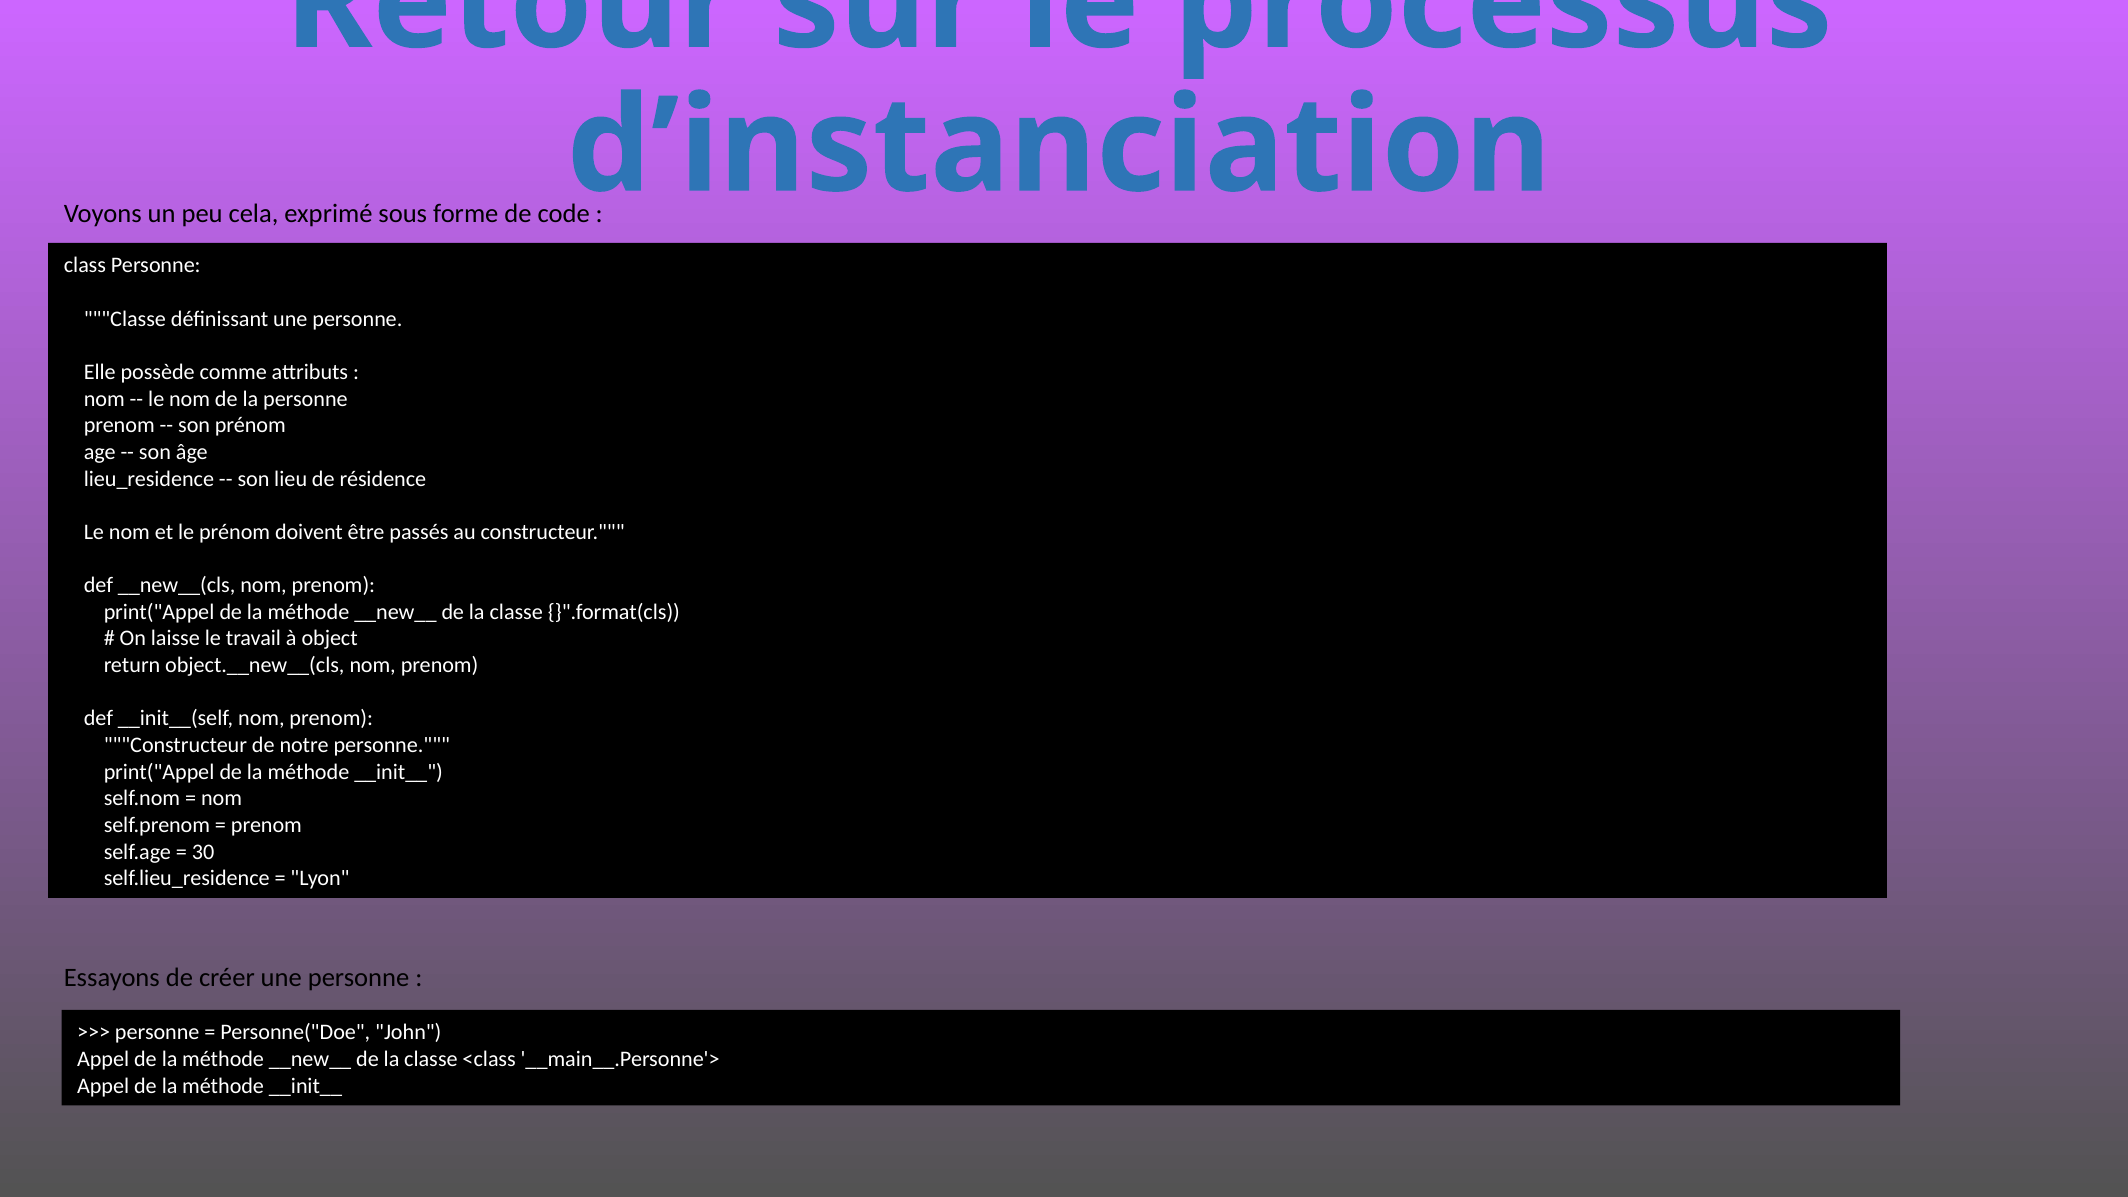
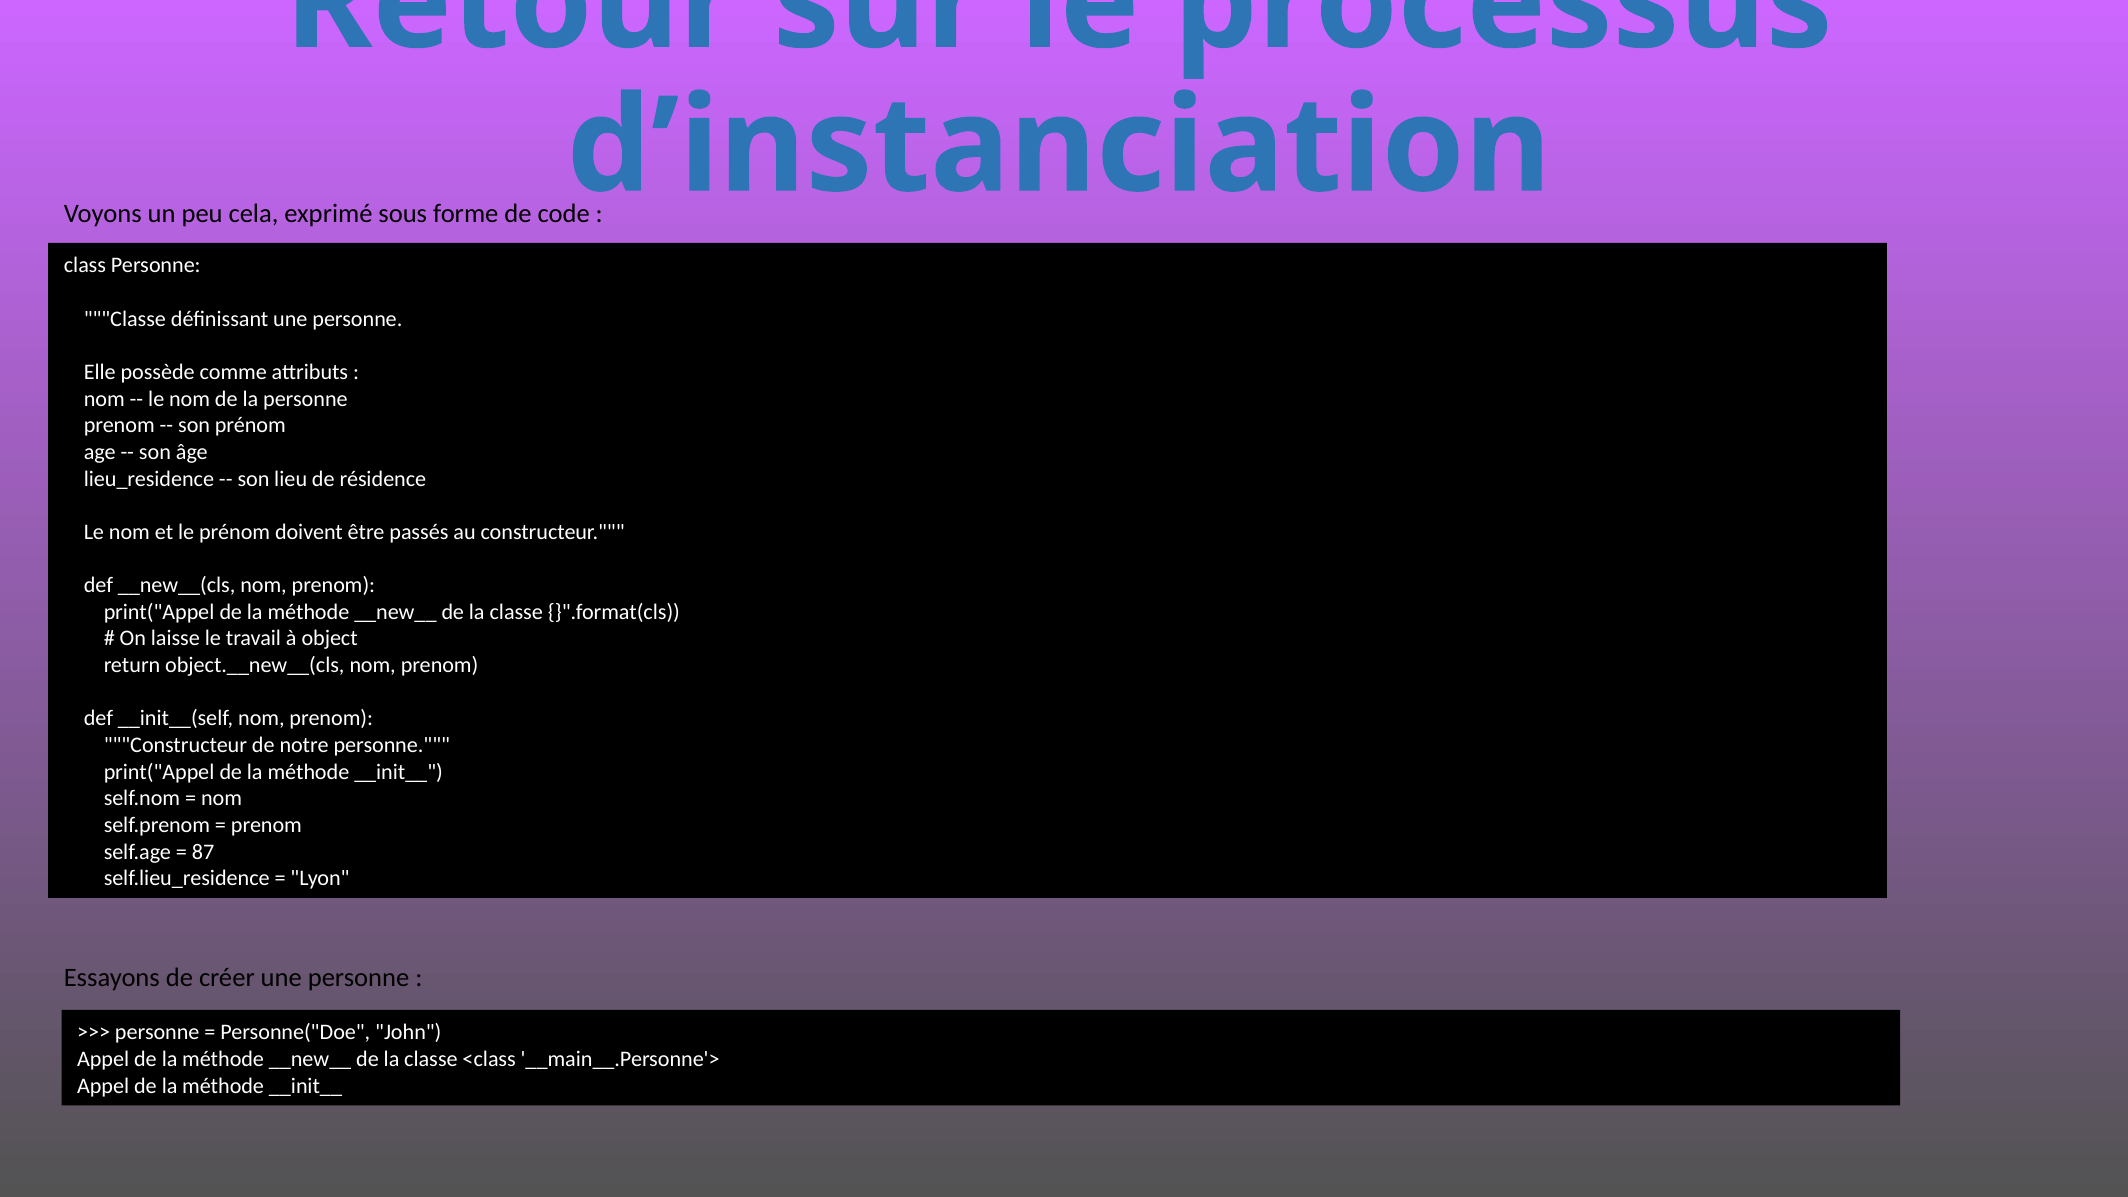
30: 30 -> 87
